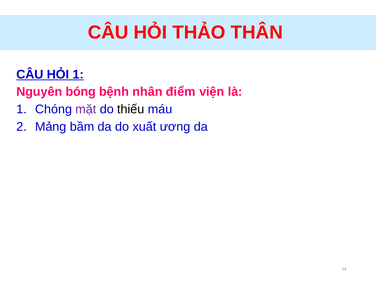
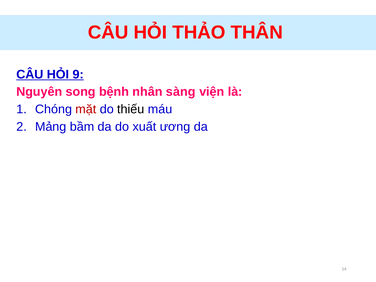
HỎI 1: 1 -> 9
bóng: bóng -> song
điểm: điểm -> sàng
mặt colour: purple -> red
